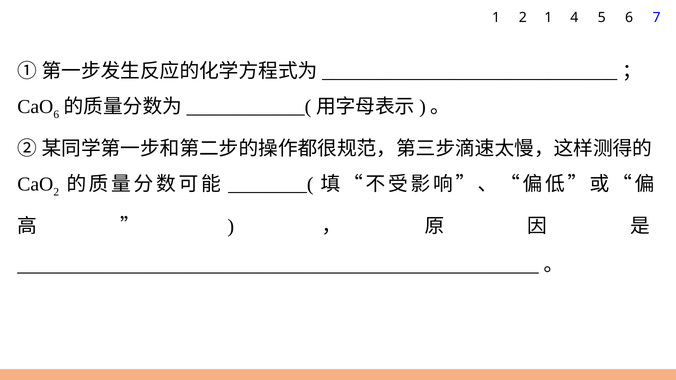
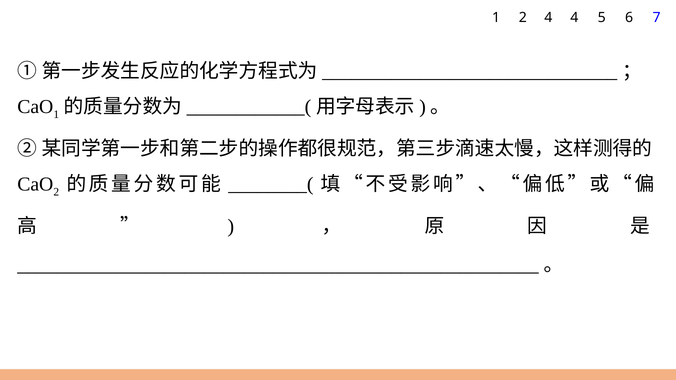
2 1: 1 -> 4
6 at (56, 115): 6 -> 1
